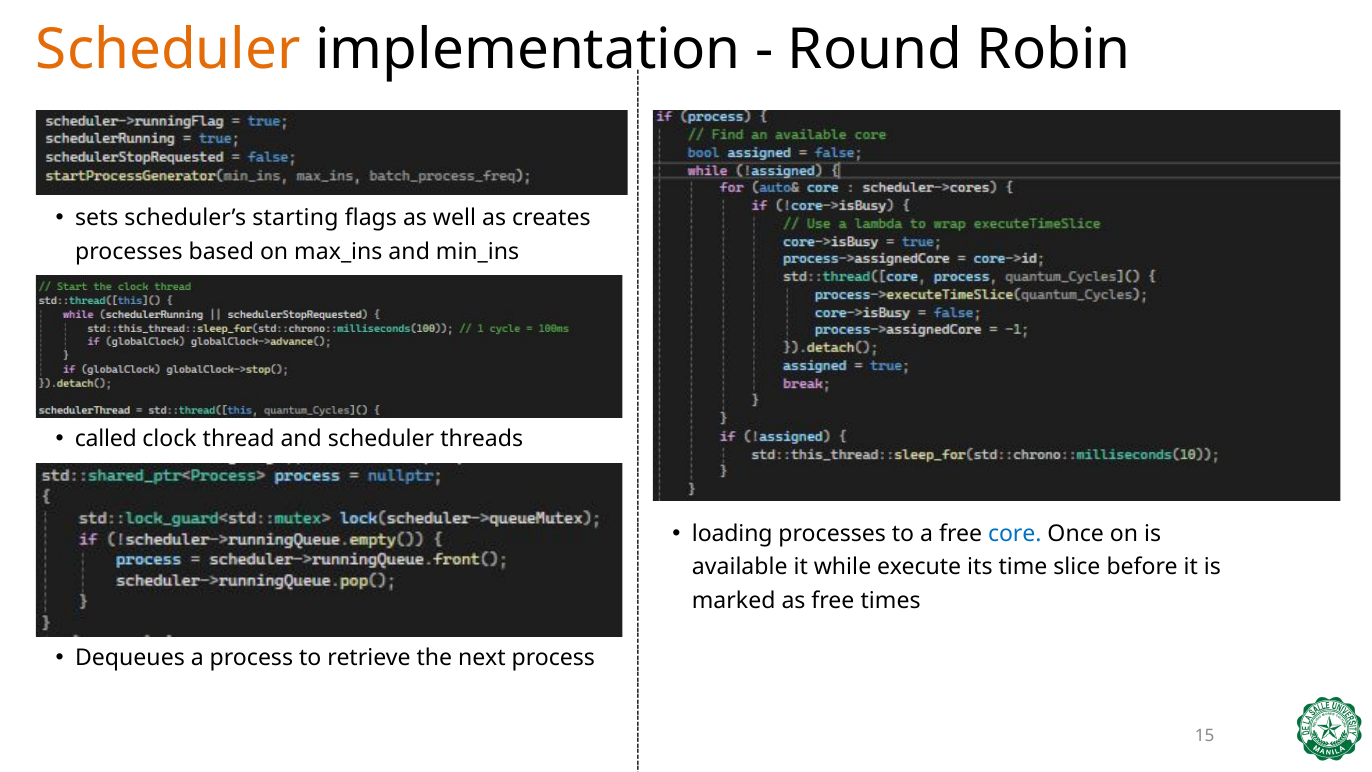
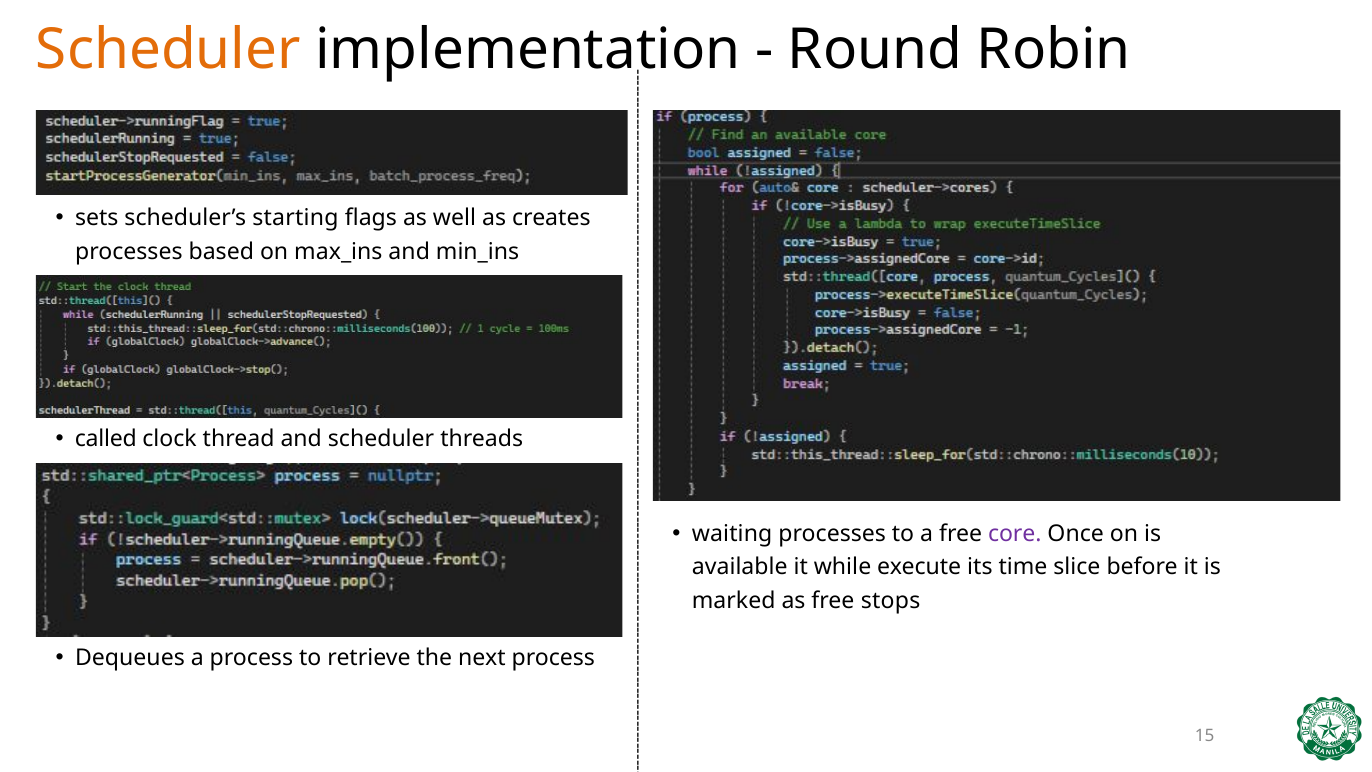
loading: loading -> waiting
core colour: blue -> purple
times: times -> stops
